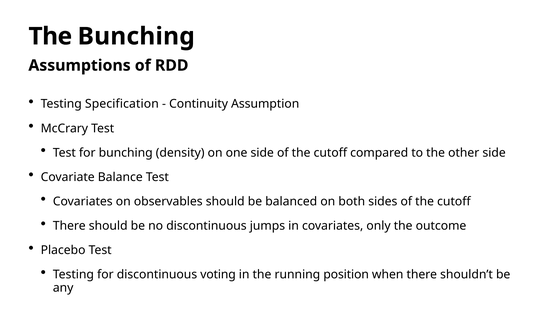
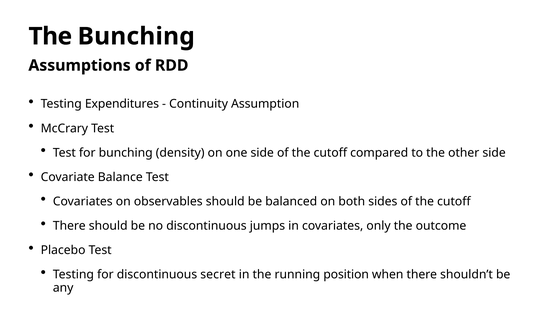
Specification: Specification -> Expenditures
voting: voting -> secret
